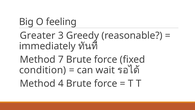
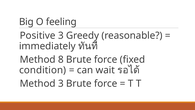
Greater: Greater -> Positive
7: 7 -> 8
Method 4: 4 -> 3
